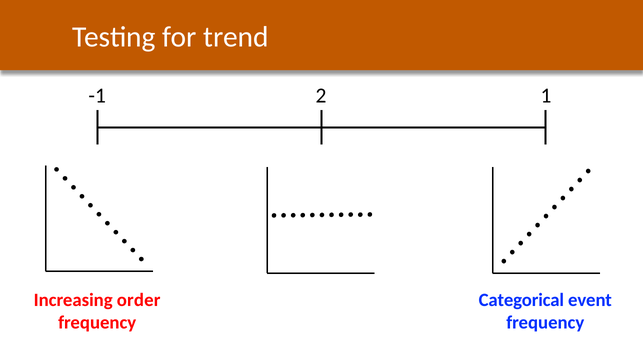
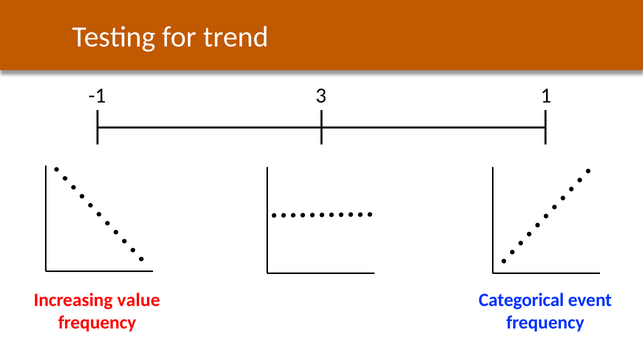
2: 2 -> 3
order: order -> value
